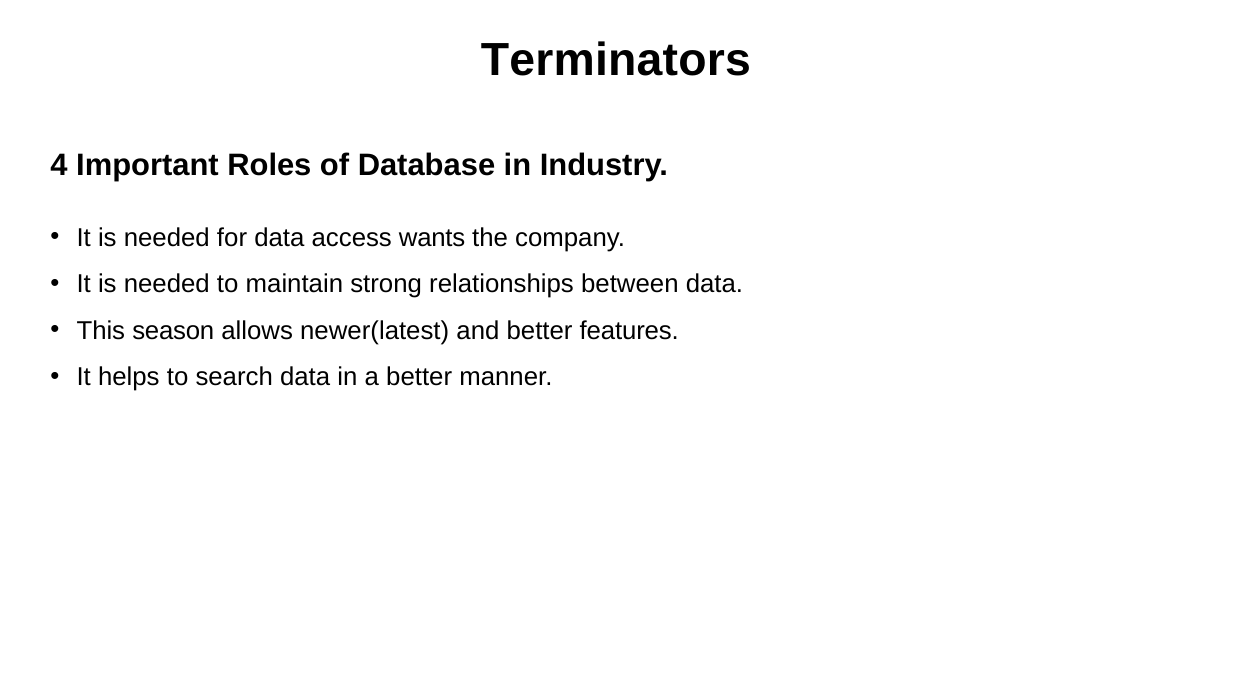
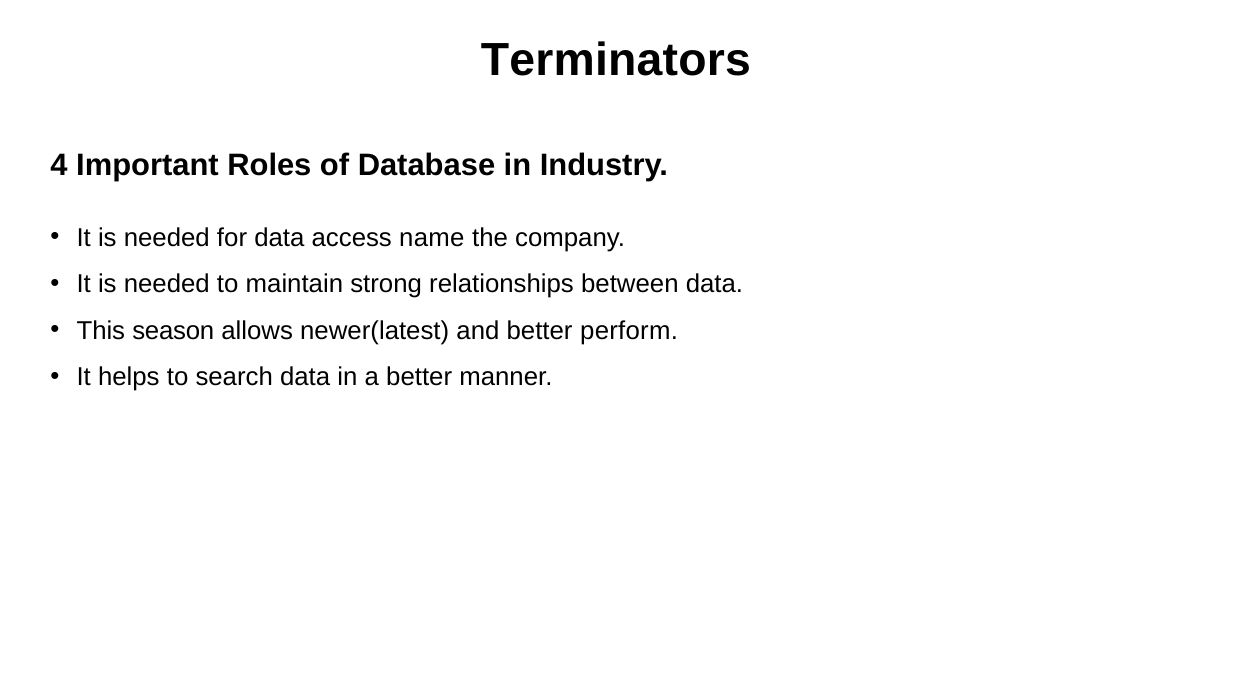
wants: wants -> name
features: features -> perform
